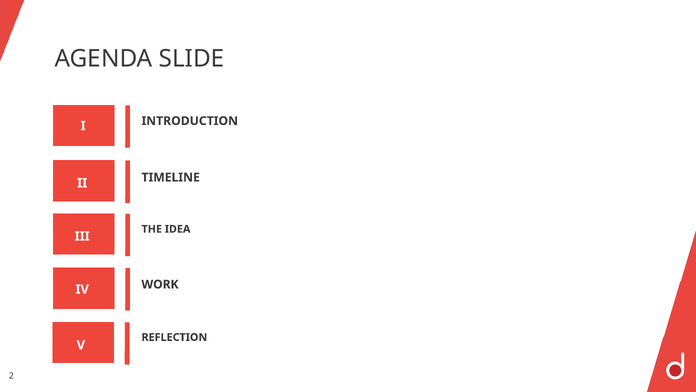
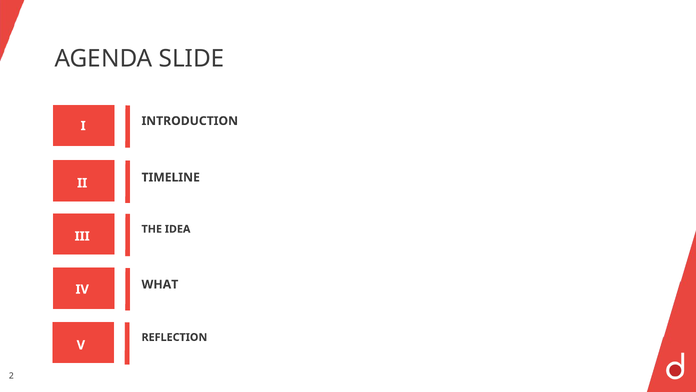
WORK: WORK -> WHAT
